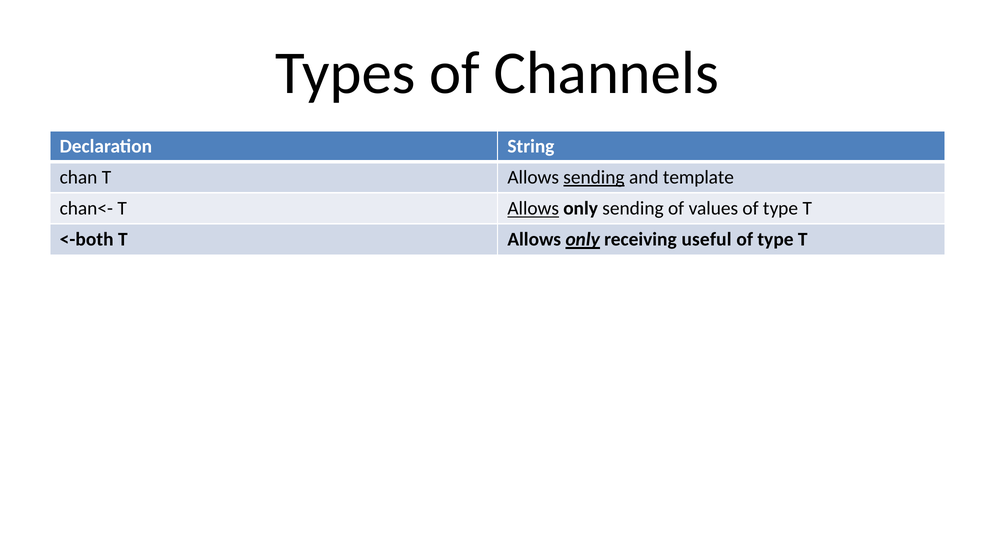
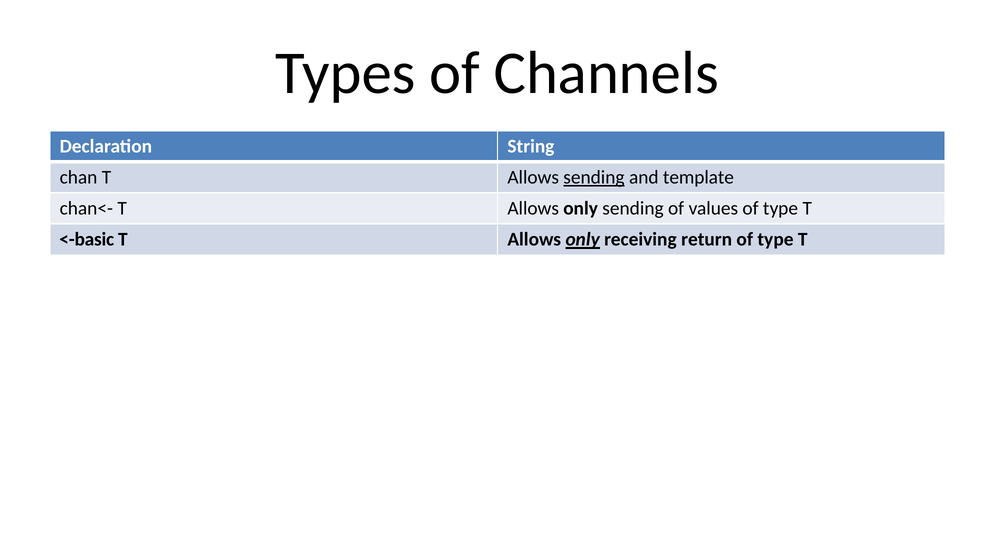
Allows at (533, 208) underline: present -> none
<-both: <-both -> <-basic
useful: useful -> return
